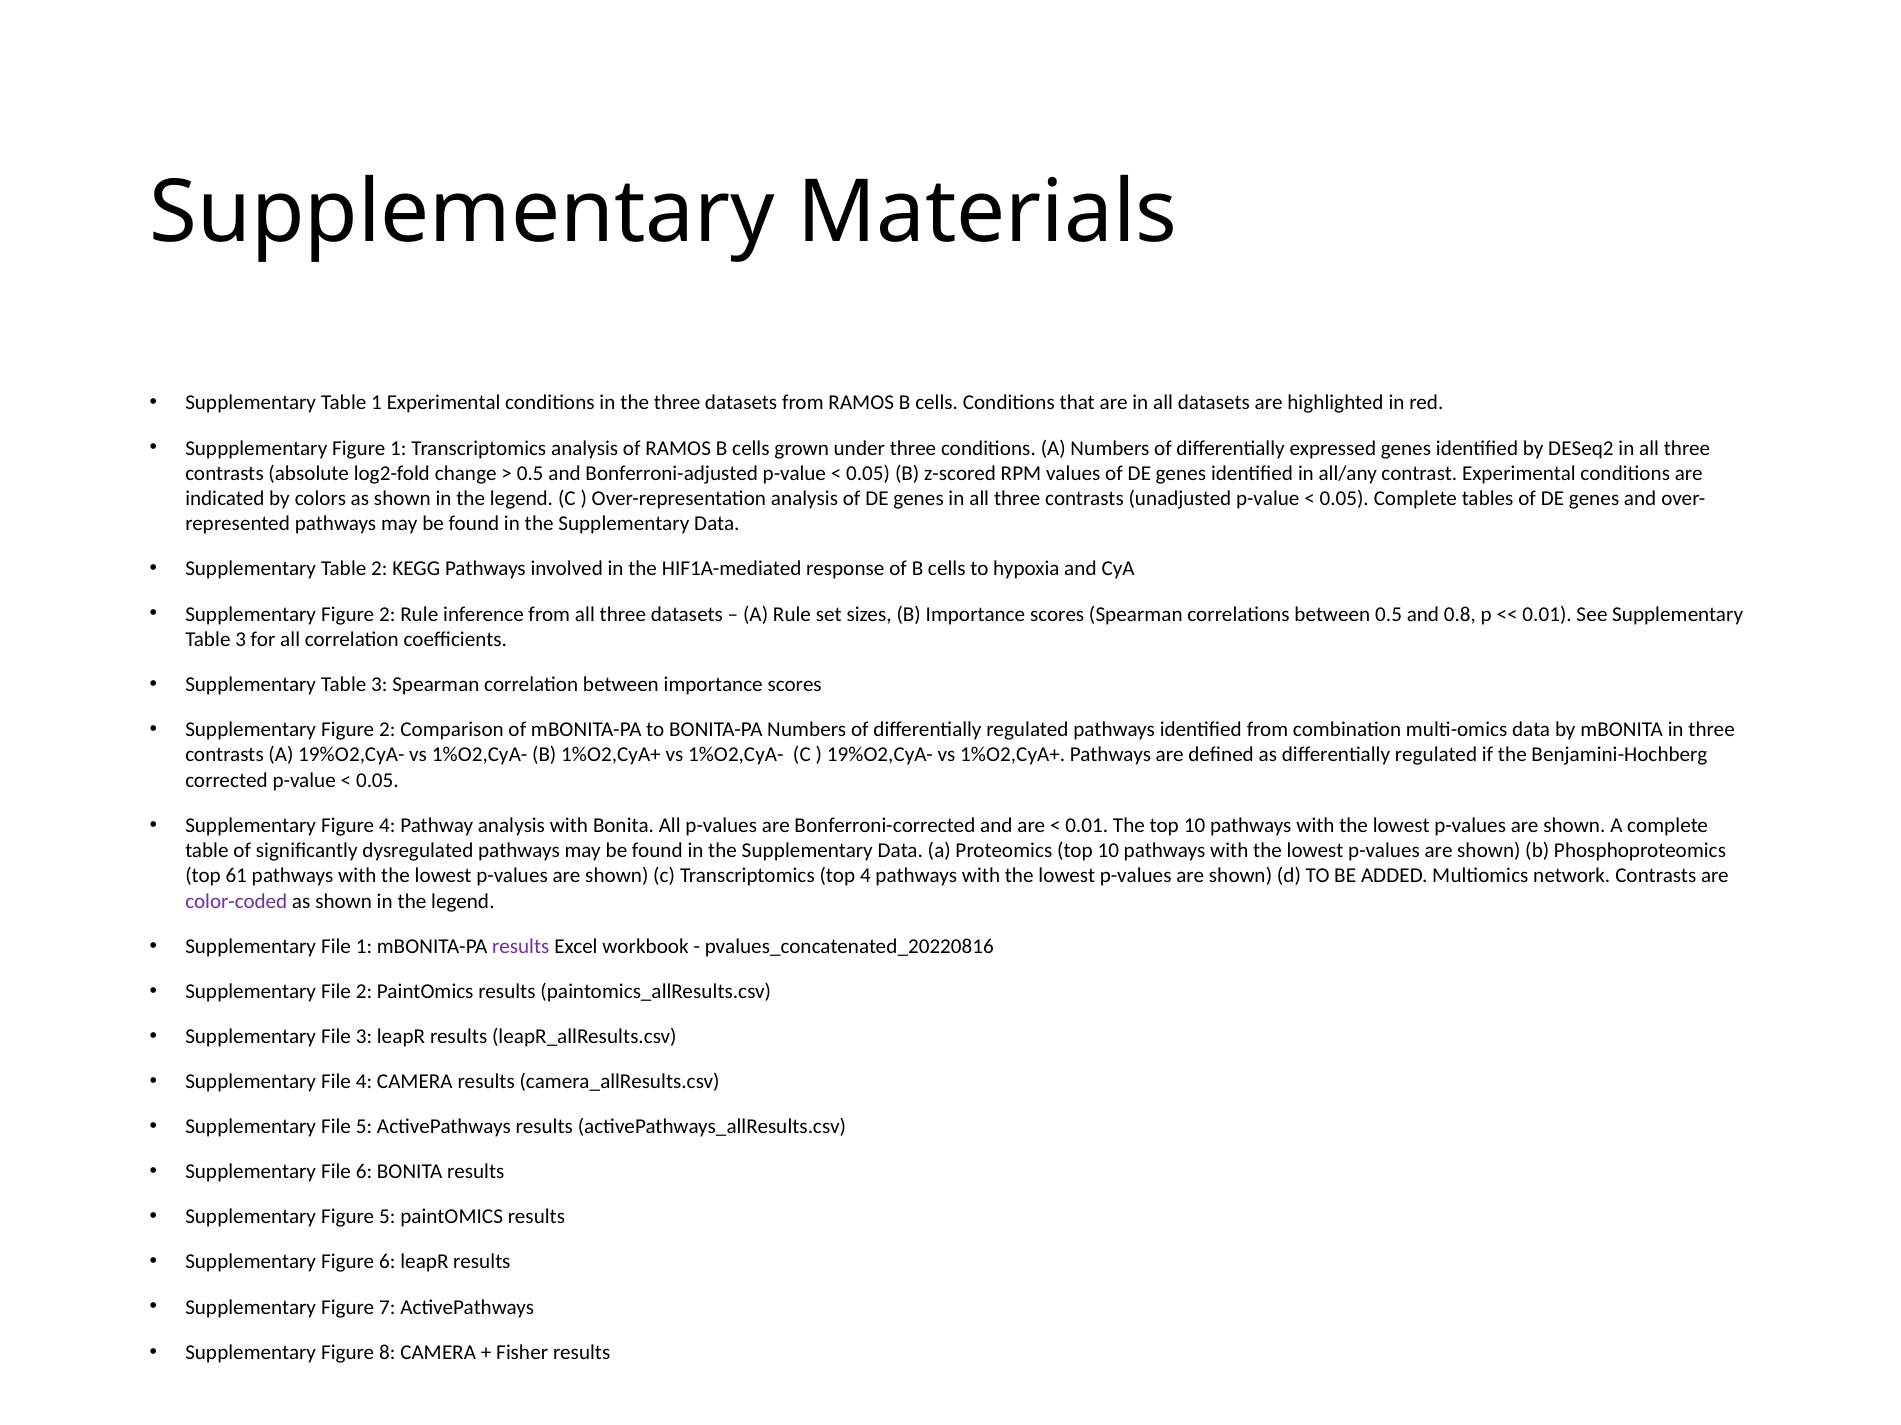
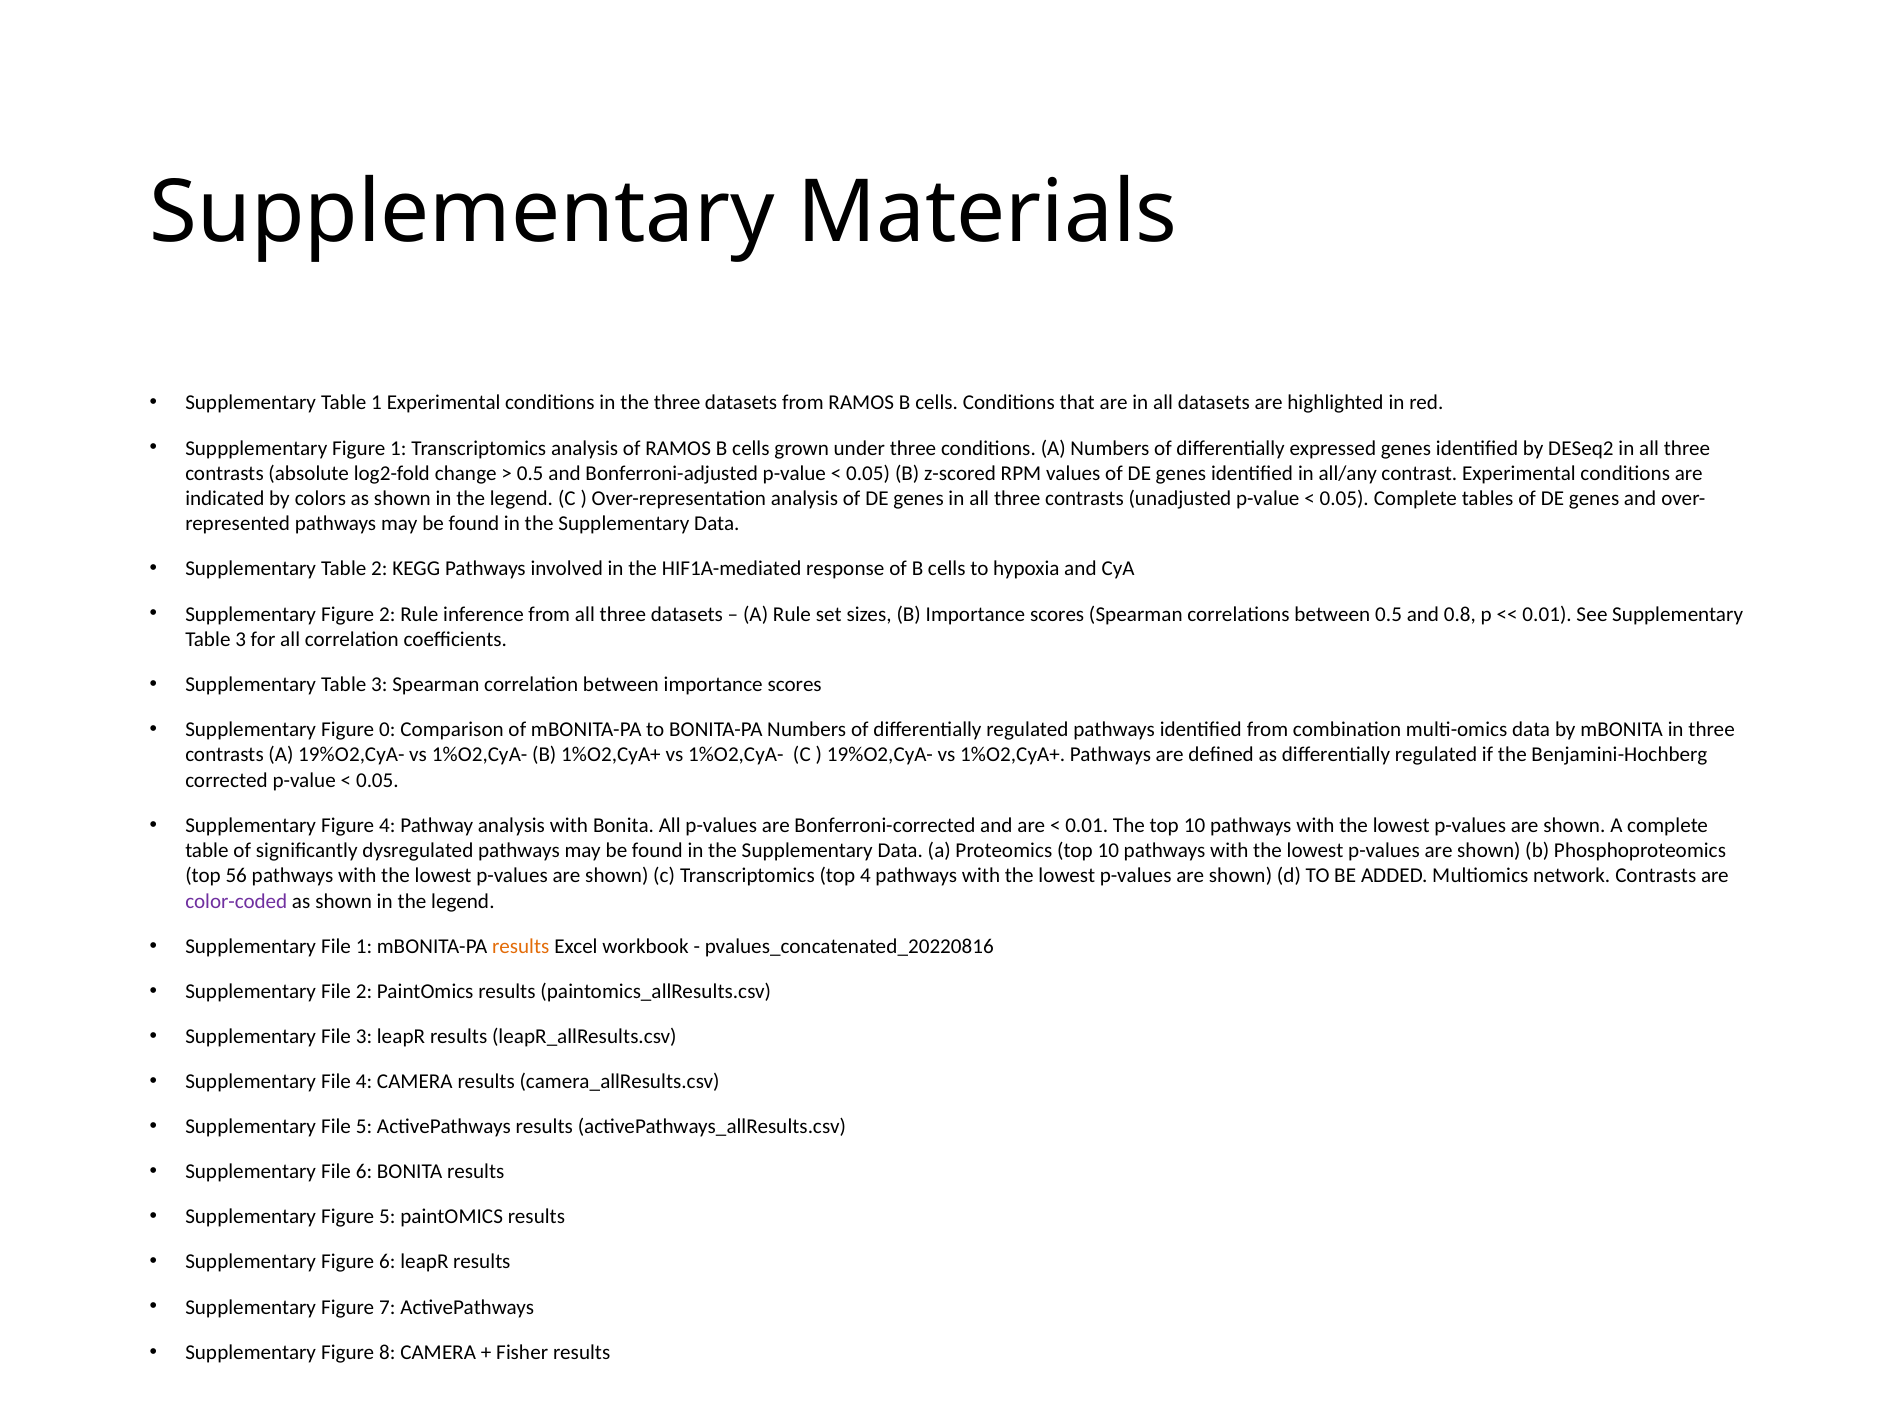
2 at (387, 730): 2 -> 0
61: 61 -> 56
results at (521, 947) colour: purple -> orange
